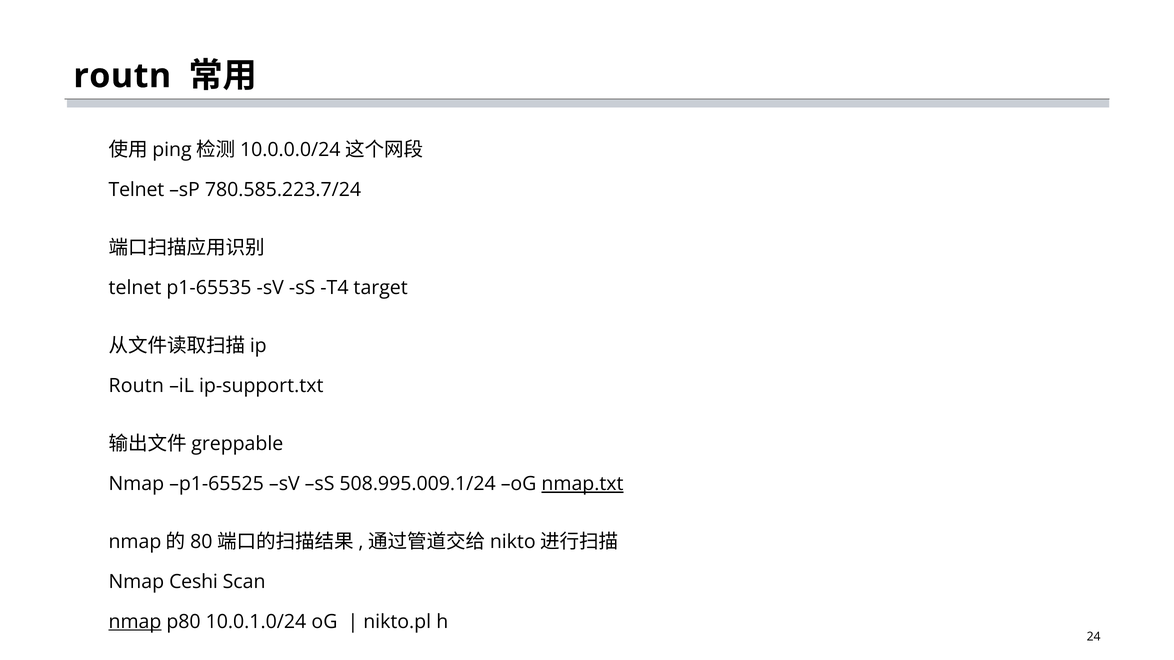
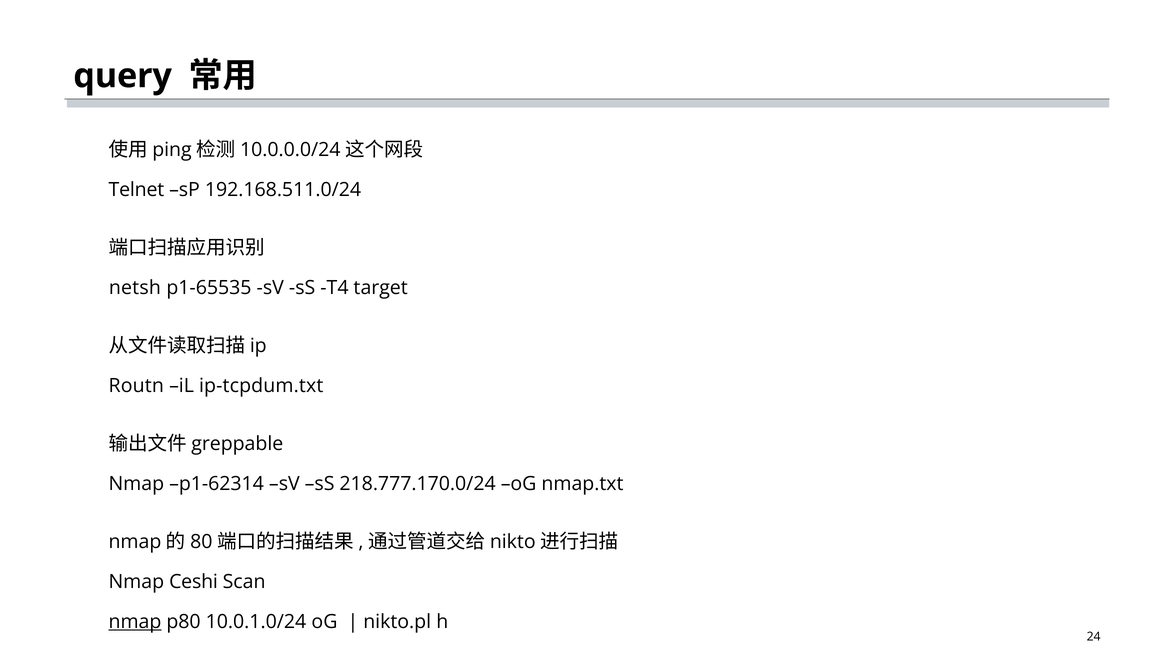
routn at (122, 76): routn -> query
780.585.223.7/24: 780.585.223.7/24 -> 192.168.511.0/24
telnet at (135, 288): telnet -> netsh
ip-support.txt: ip-support.txt -> ip-tcpdum.txt
p1-65525: p1-65525 -> p1-62314
508.995.009.1/24: 508.995.009.1/24 -> 218.777.170.0/24
nmap.txt underline: present -> none
